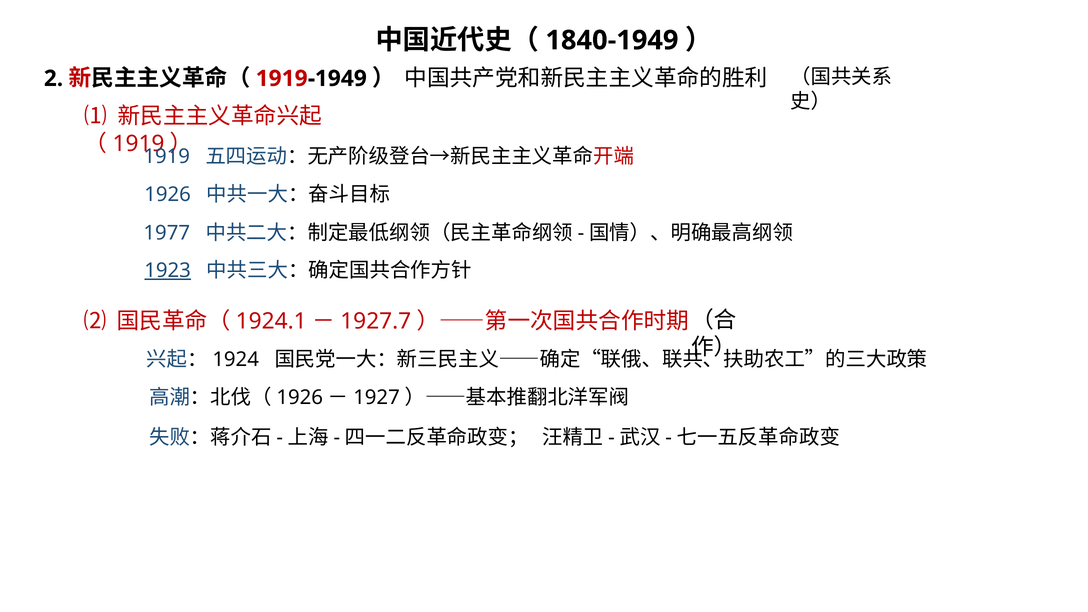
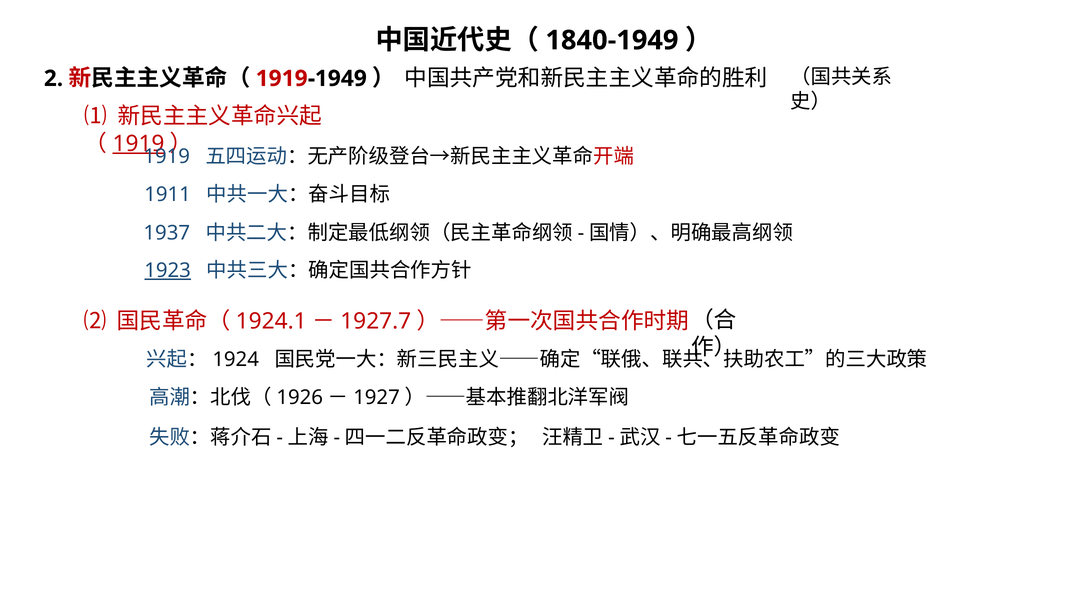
1919 at (139, 144) underline: none -> present
1926: 1926 -> 1911
1977: 1977 -> 1937
